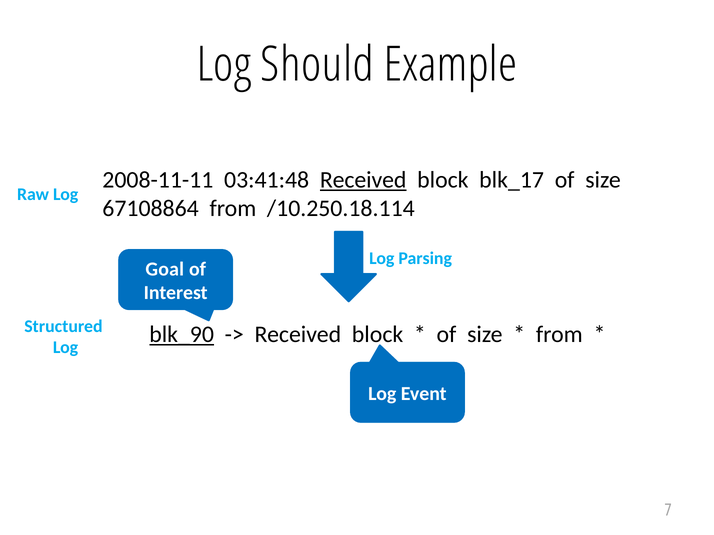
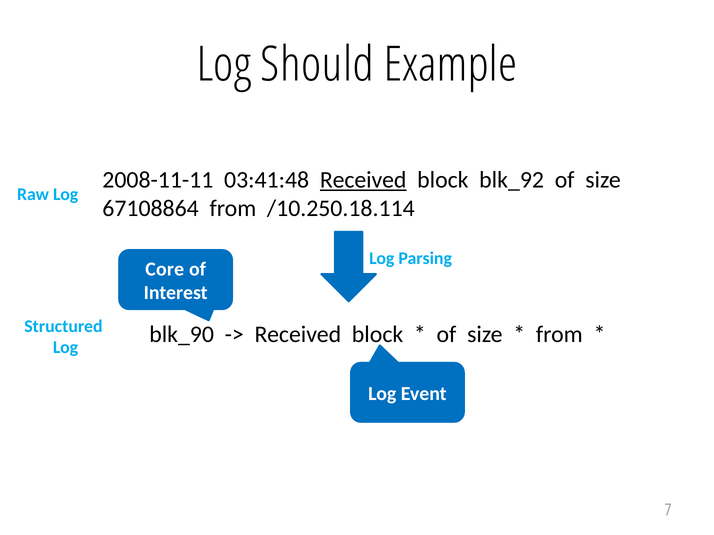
blk_17: blk_17 -> blk_92
Goal: Goal -> Core
blk_90 underline: present -> none
